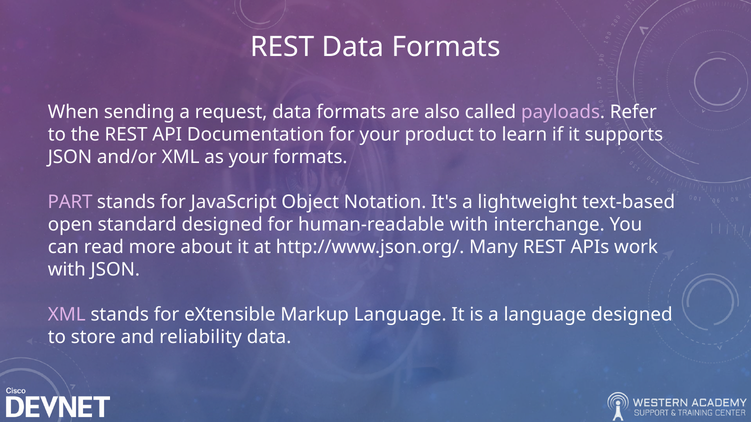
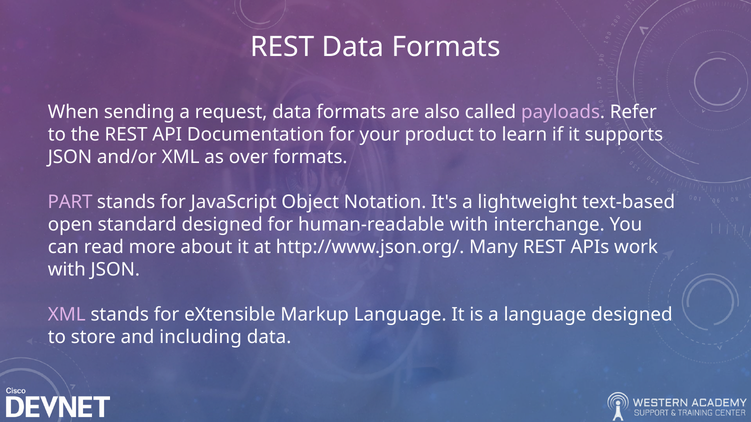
as your: your -> over
reliability: reliability -> including
